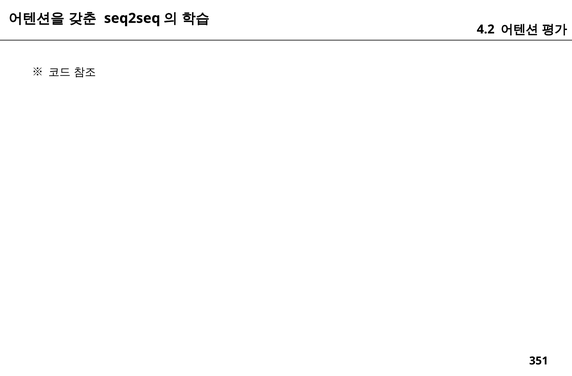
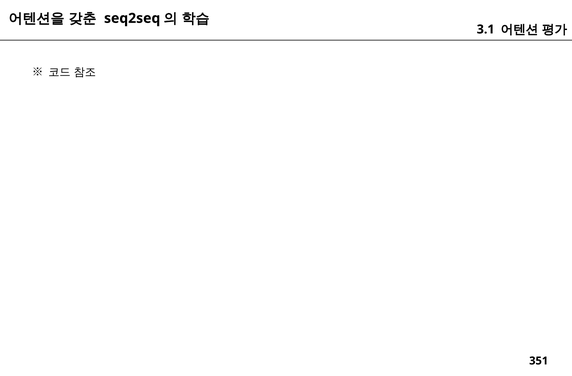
4.2: 4.2 -> 3.1
